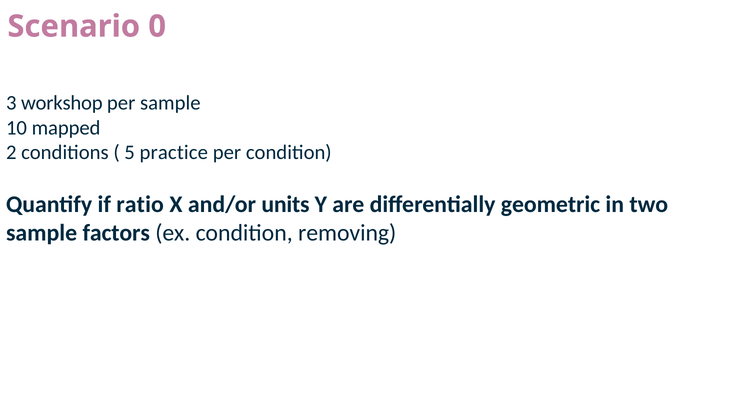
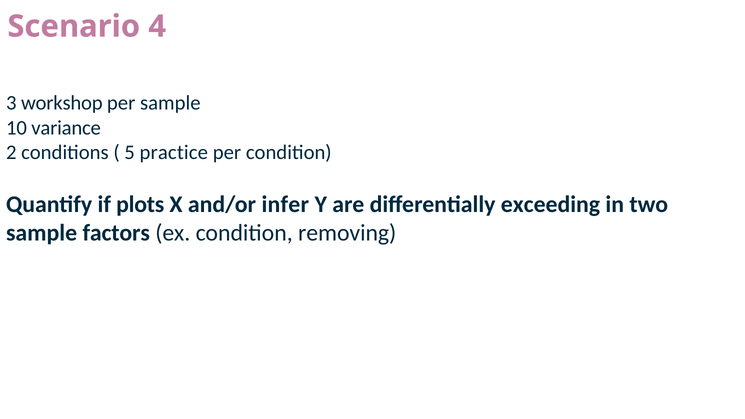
0: 0 -> 4
mapped: mapped -> variance
ratio: ratio -> plots
units: units -> infer
geometric: geometric -> exceeding
